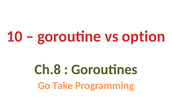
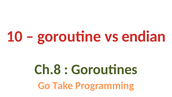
option: option -> endian
